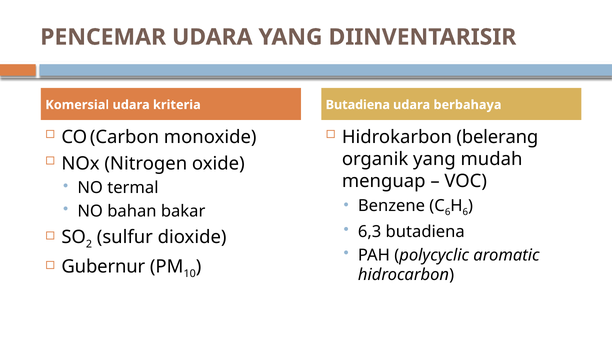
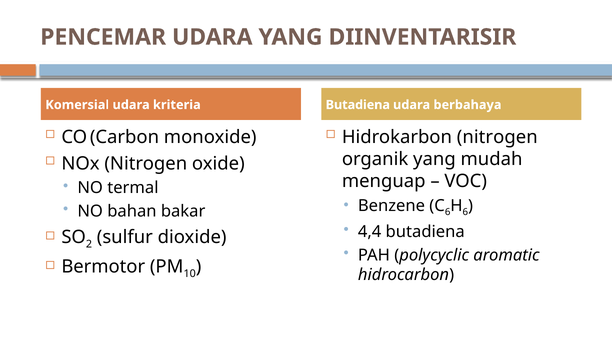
Hidrokarbon belerang: belerang -> nitrogen
6,3: 6,3 -> 4,4
Gubernur: Gubernur -> Bermotor
